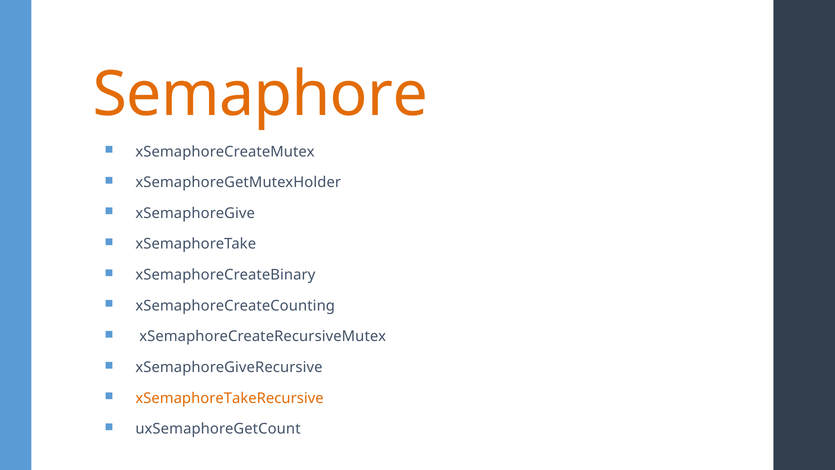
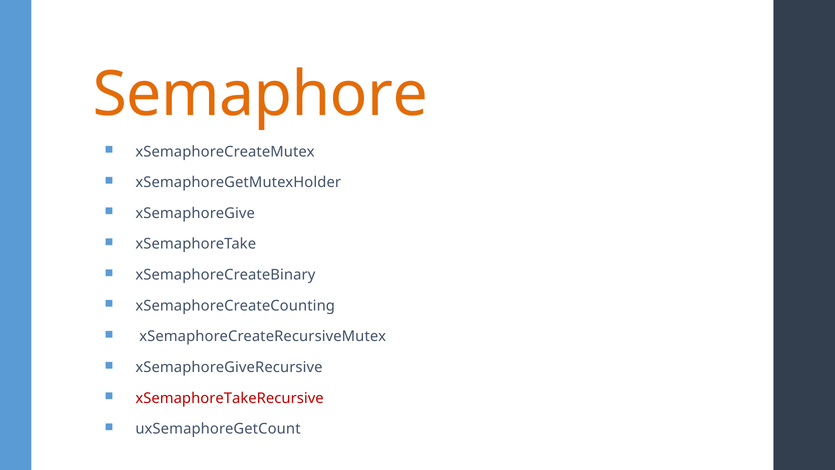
xSemaphoreTakeRecursive colour: orange -> red
